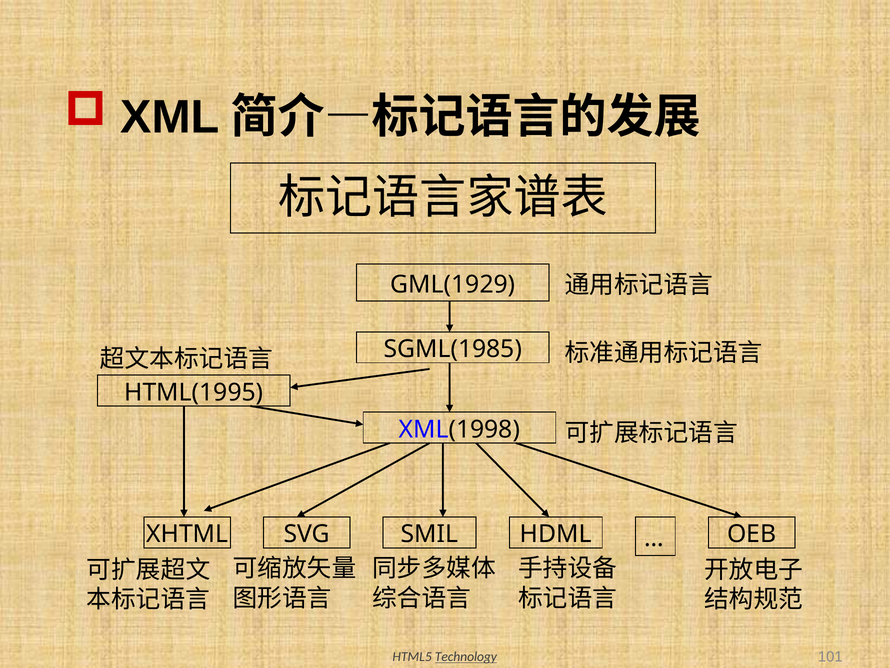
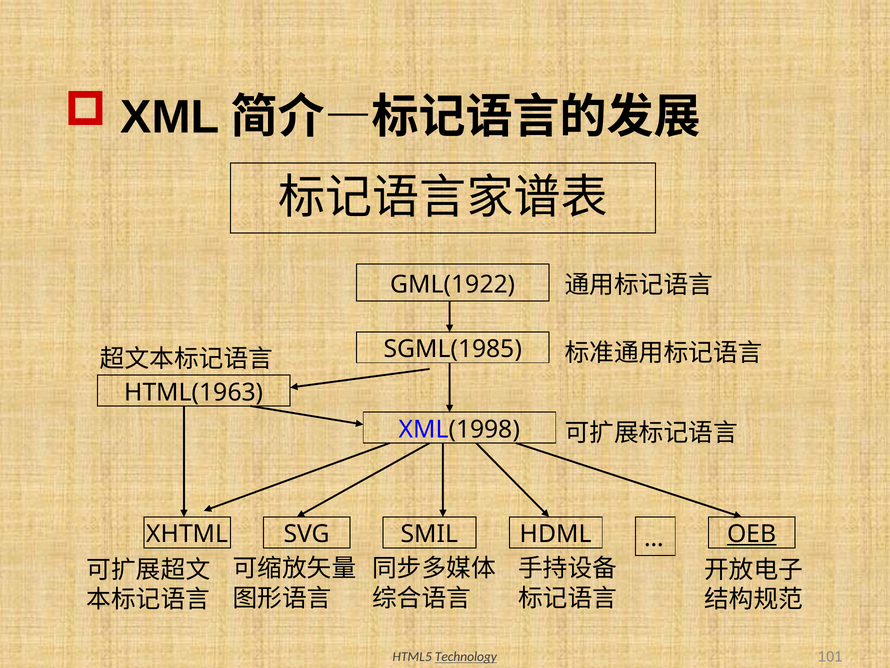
GML(1929: GML(1929 -> GML(1922
HTML(1995: HTML(1995 -> HTML(1963
OEB underline: none -> present
